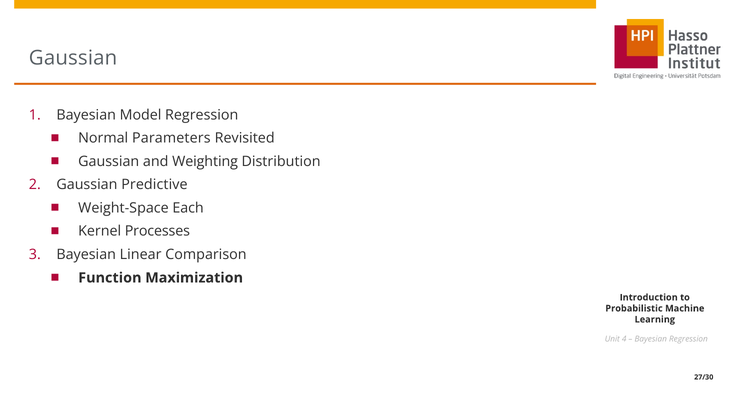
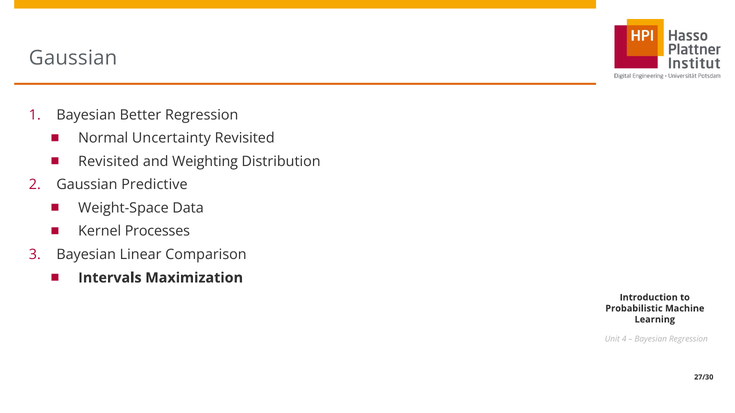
Model: Model -> Better
Parameters: Parameters -> Uncertainty
Gaussian at (109, 162): Gaussian -> Revisited
Each: Each -> Data
Function: Function -> Intervals
